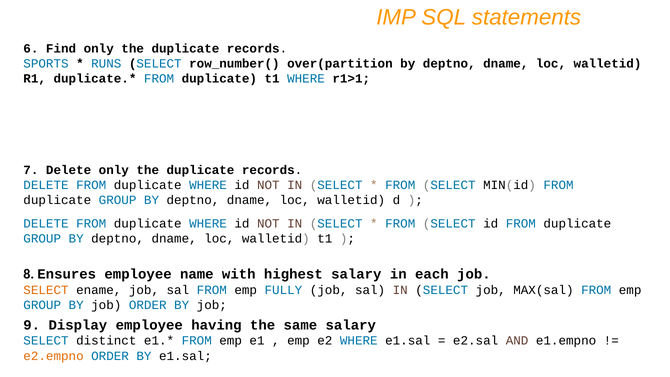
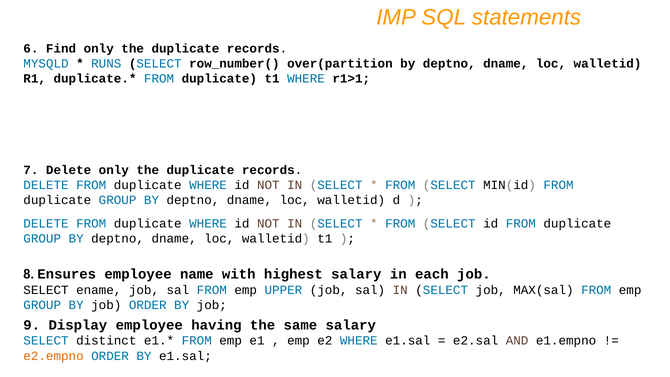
SPORTS: SPORTS -> MYSQLD
SELECT at (46, 290) colour: orange -> black
FULLY: FULLY -> UPPER
